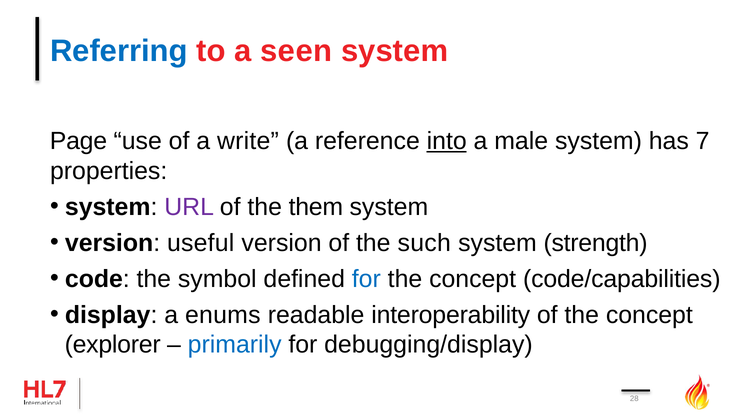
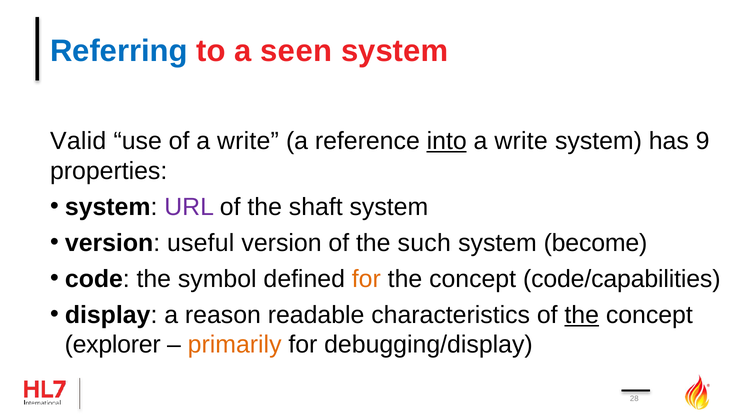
Page: Page -> Valid
male at (521, 141): male -> write
7: 7 -> 9
them: them -> shaft
strength: strength -> become
for at (366, 279) colour: blue -> orange
enums: enums -> reason
interoperability: interoperability -> characteristics
the at (582, 315) underline: none -> present
primarily colour: blue -> orange
